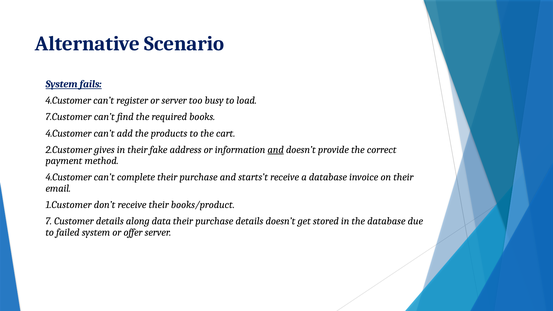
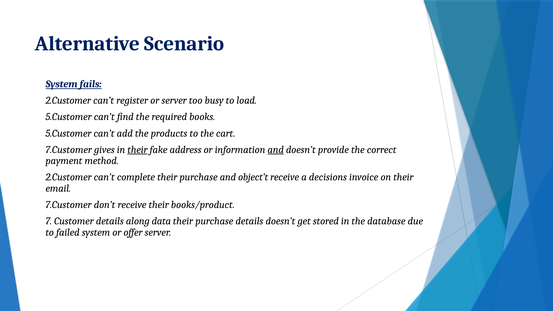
4.Customer at (68, 101): 4.Customer -> 2.Customer
7.Customer at (69, 117): 7.Customer -> 5.Customer
4.Customer at (68, 133): 4.Customer -> 5.Customer
2.Customer at (69, 150): 2.Customer -> 7.Customer
their at (137, 150) underline: none -> present
4.Customer at (69, 177): 4.Customer -> 2.Customer
starts’t: starts’t -> object’t
a database: database -> decisions
1.Customer at (69, 205): 1.Customer -> 7.Customer
